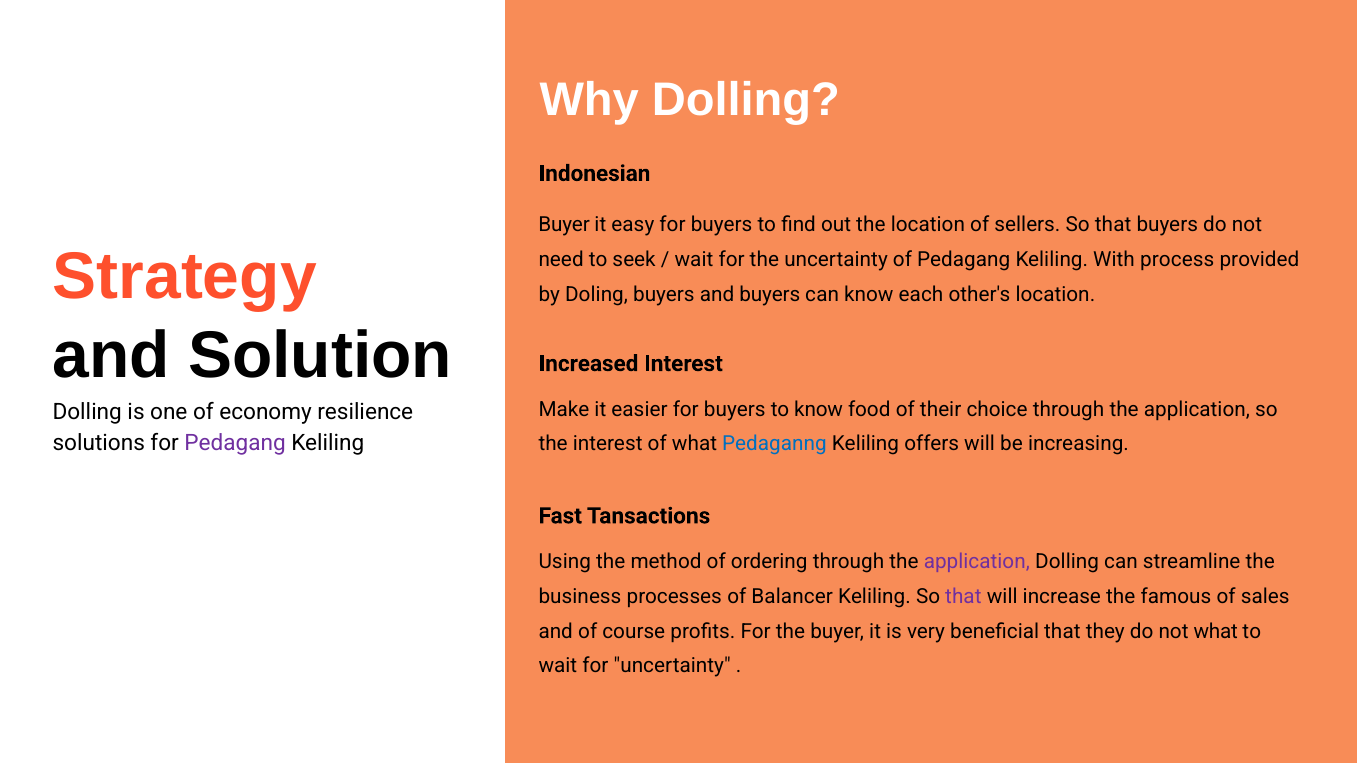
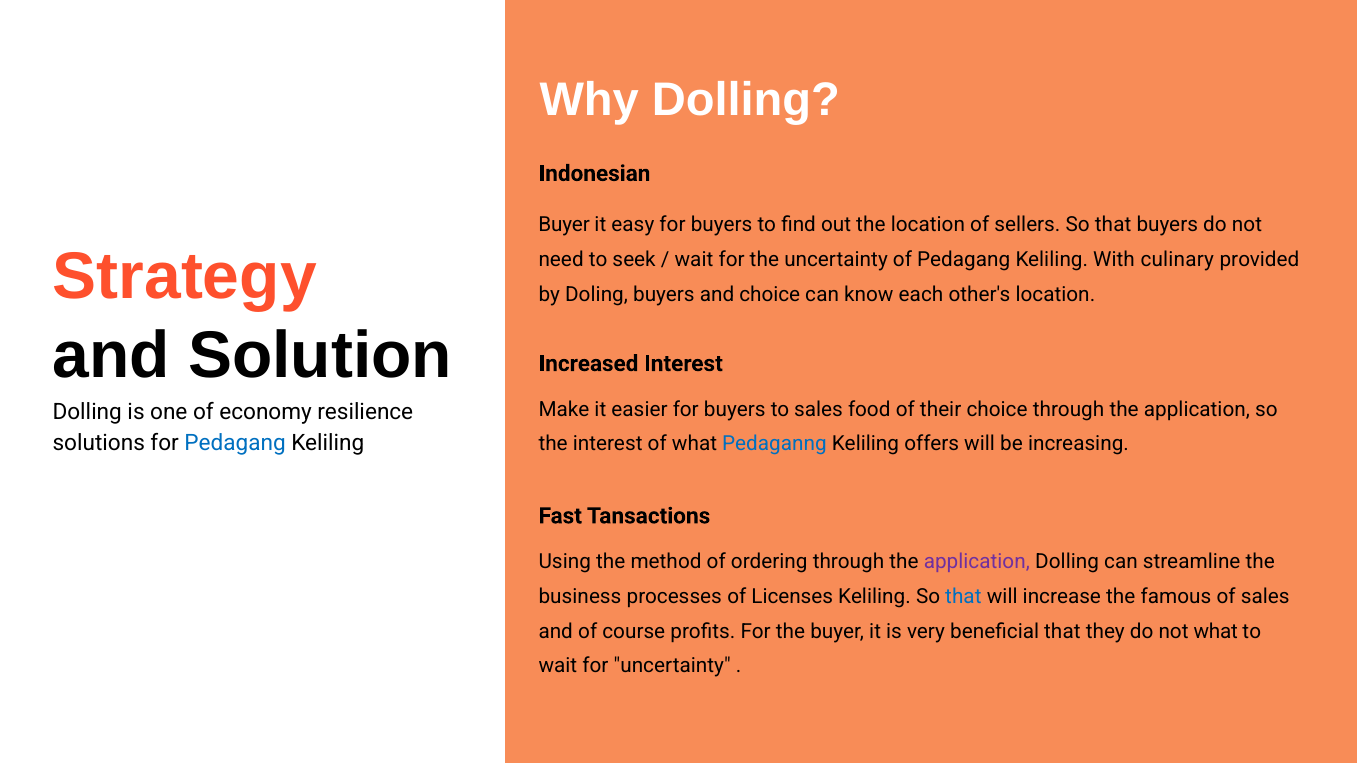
process: process -> culinary
and buyers: buyers -> choice
to know: know -> sales
Pedagang at (235, 443) colour: purple -> blue
Balancer: Balancer -> Licenses
that at (963, 597) colour: purple -> blue
